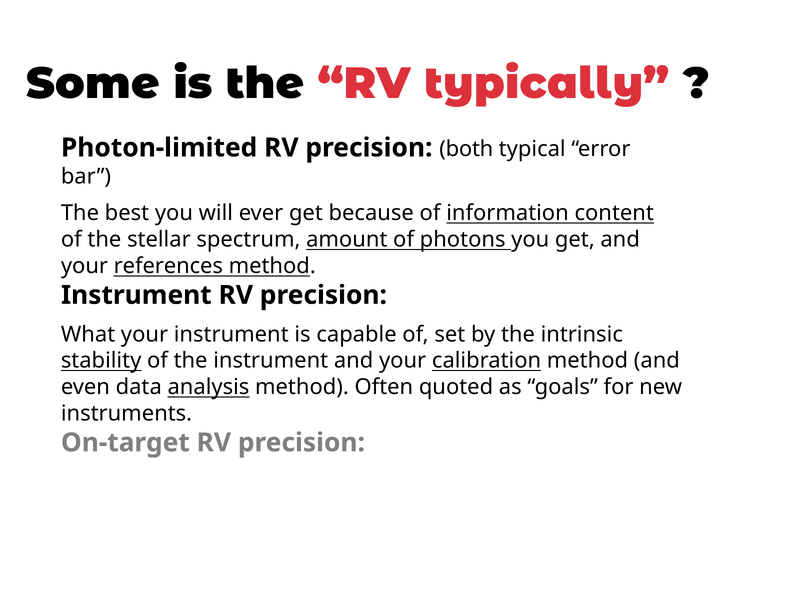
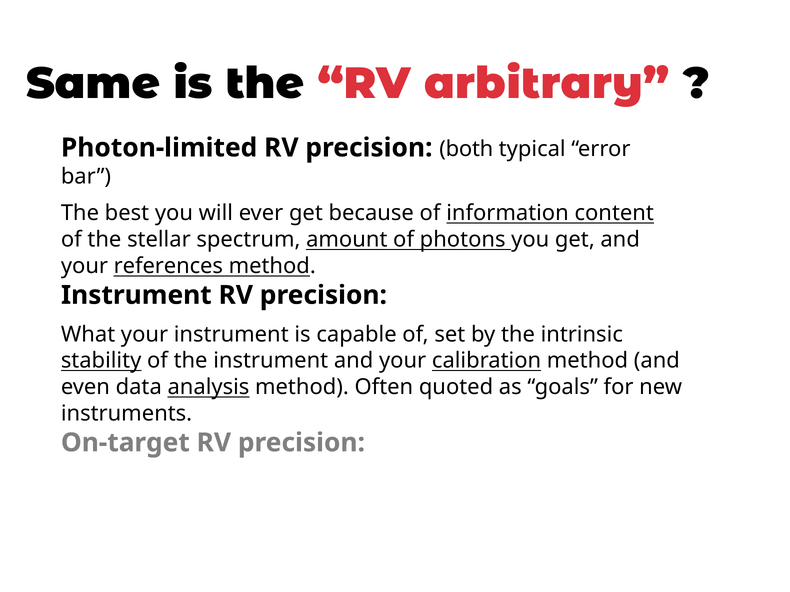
Some: Some -> Same
typically: typically -> arbitrary
